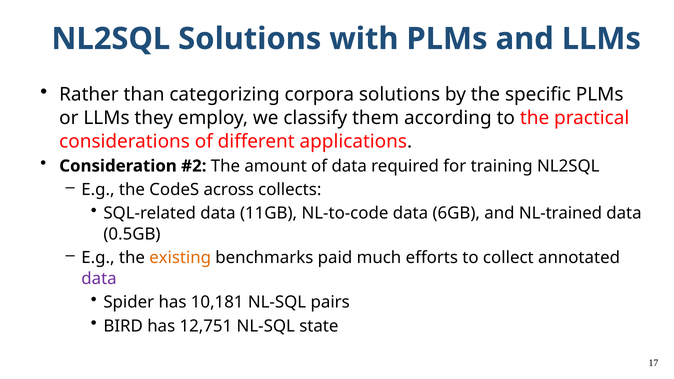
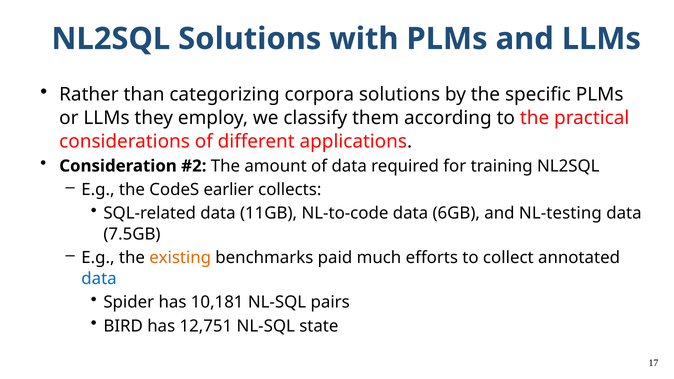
across: across -> earlier
NL-trained: NL-trained -> NL-testing
0.5GB: 0.5GB -> 7.5GB
data at (99, 279) colour: purple -> blue
